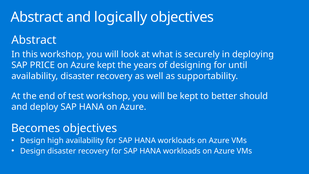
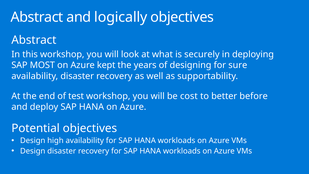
PRICE: PRICE -> MOST
until: until -> sure
be kept: kept -> cost
should: should -> before
Becomes: Becomes -> Potential
